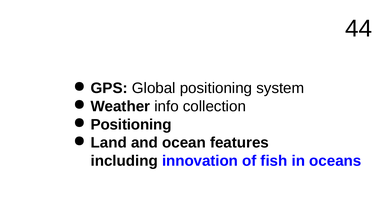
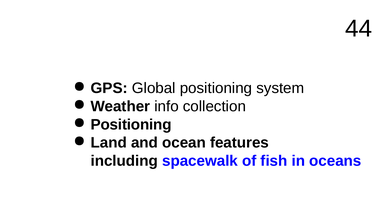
innovation: innovation -> spacewalk
